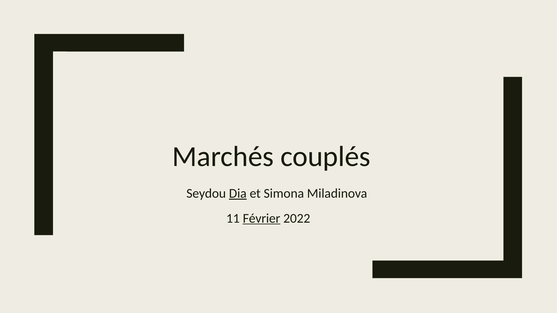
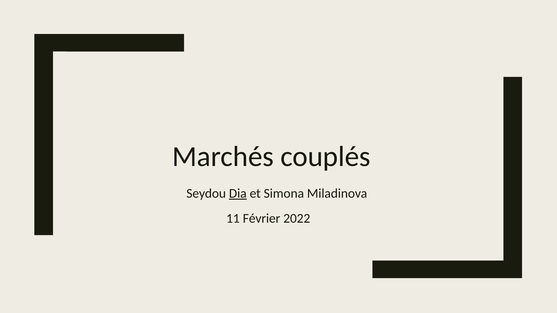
Février underline: present -> none
